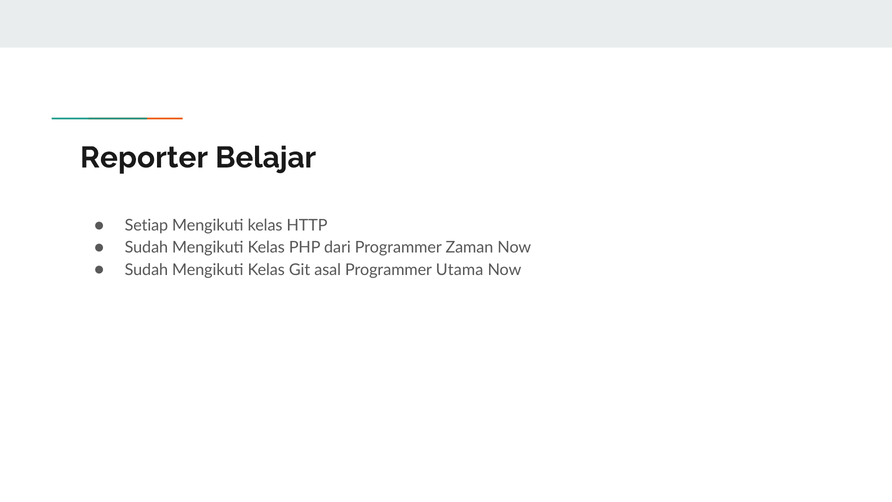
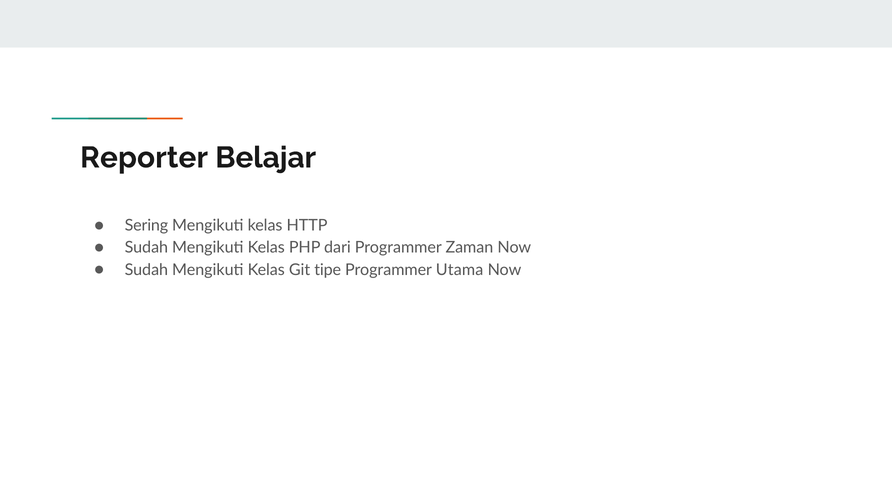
Setiap: Setiap -> Sering
asal: asal -> tipe
